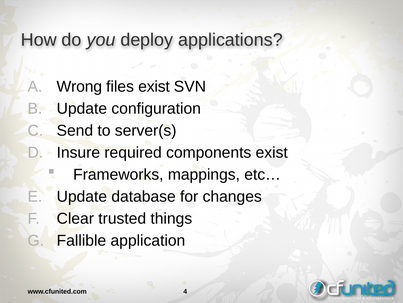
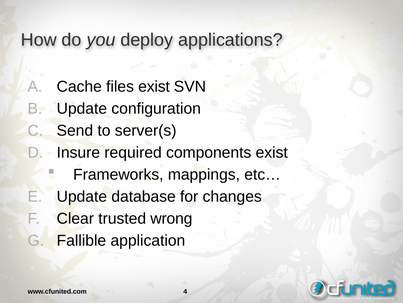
Wrong: Wrong -> Cache
things: things -> wrong
